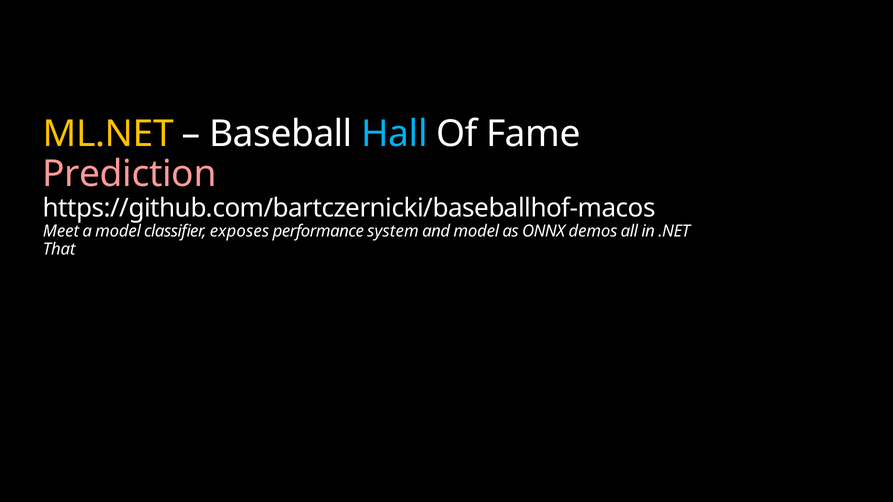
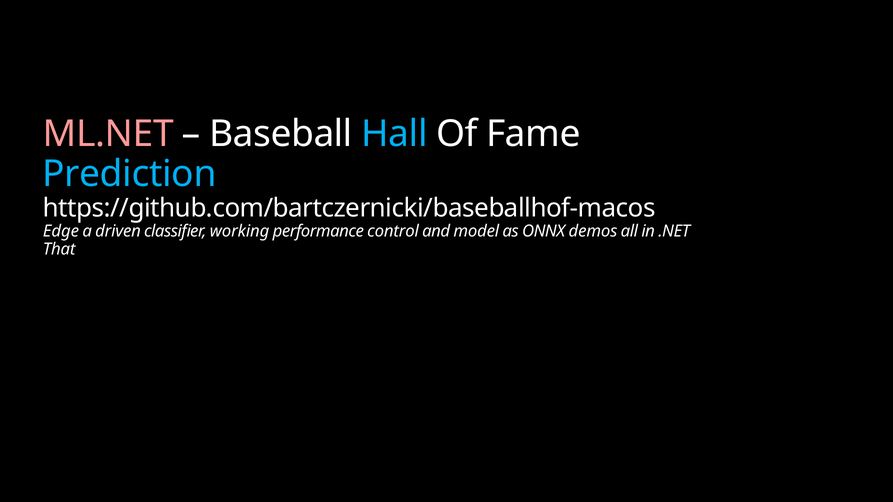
ML.NET colour: yellow -> pink
Prediction colour: pink -> light blue
Meet: Meet -> Edge
a model: model -> driven
exposes: exposes -> working
system: system -> control
